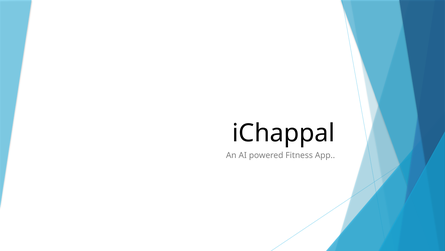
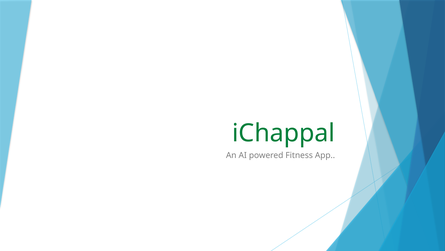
iChappal colour: black -> green
